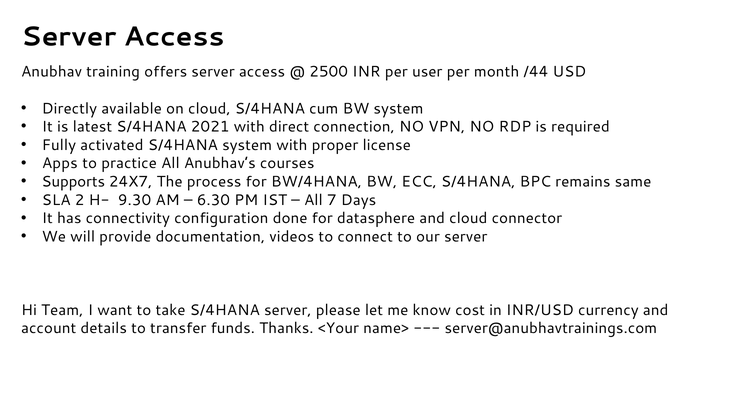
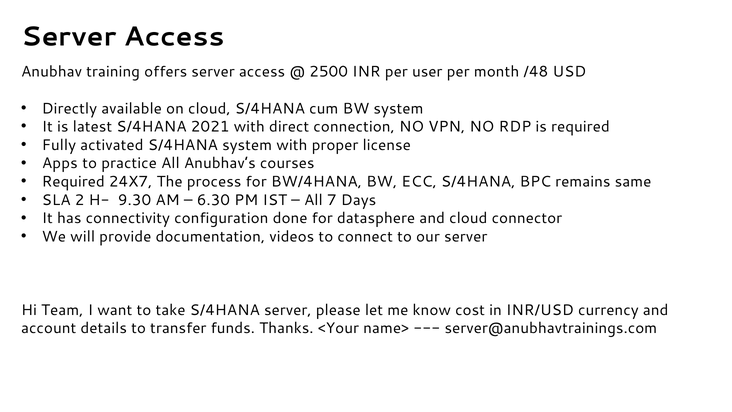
/44: /44 -> /48
Supports at (73, 182): Supports -> Required
